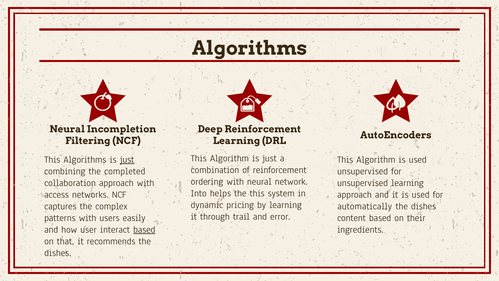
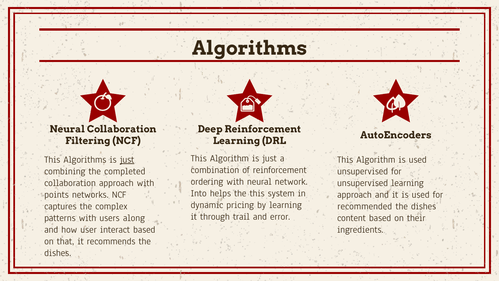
Neural Incompletion: Incompletion -> Collaboration
access: access -> points
automatically: automatically -> recommended
easily: easily -> along
based at (144, 229) underline: present -> none
